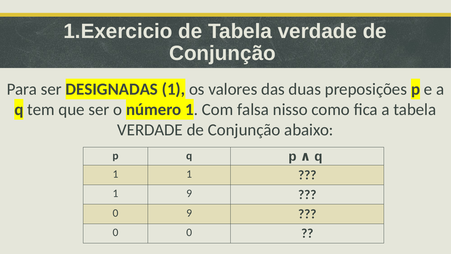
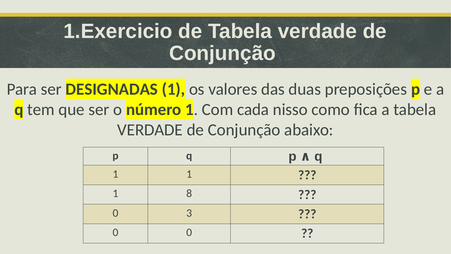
falsa: falsa -> cada
1 9: 9 -> 8
0 9: 9 -> 3
